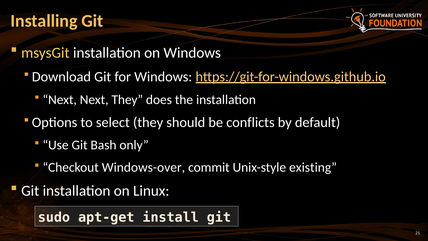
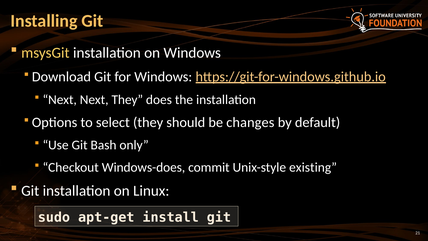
conflicts: conflicts -> changes
Windows-over: Windows-over -> Windows-does
